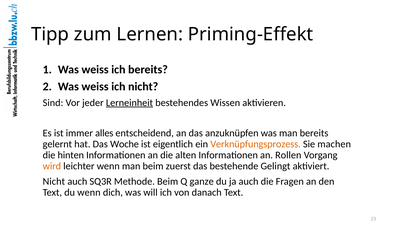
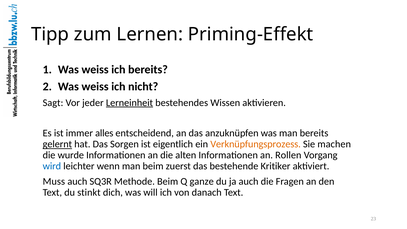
Sind: Sind -> Sagt
gelernt underline: none -> present
Woche: Woche -> Sorgen
hinten: hinten -> wurde
wird colour: orange -> blue
Gelingt: Gelingt -> Kritiker
Nicht at (54, 181): Nicht -> Muss
du wenn: wenn -> stinkt
